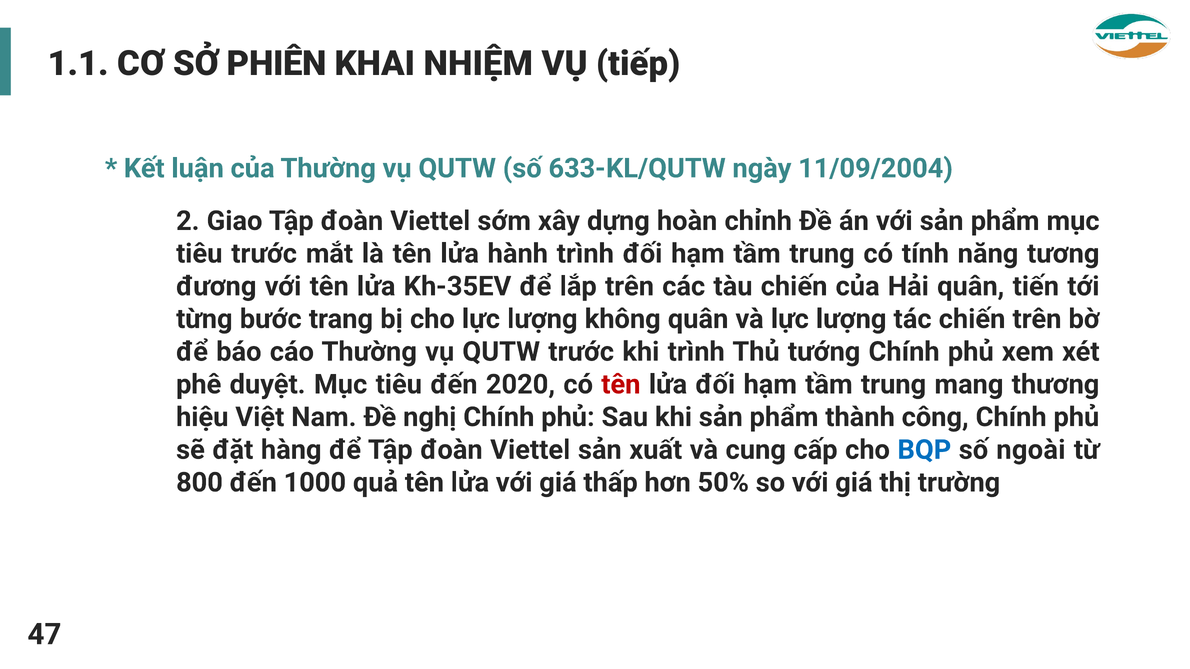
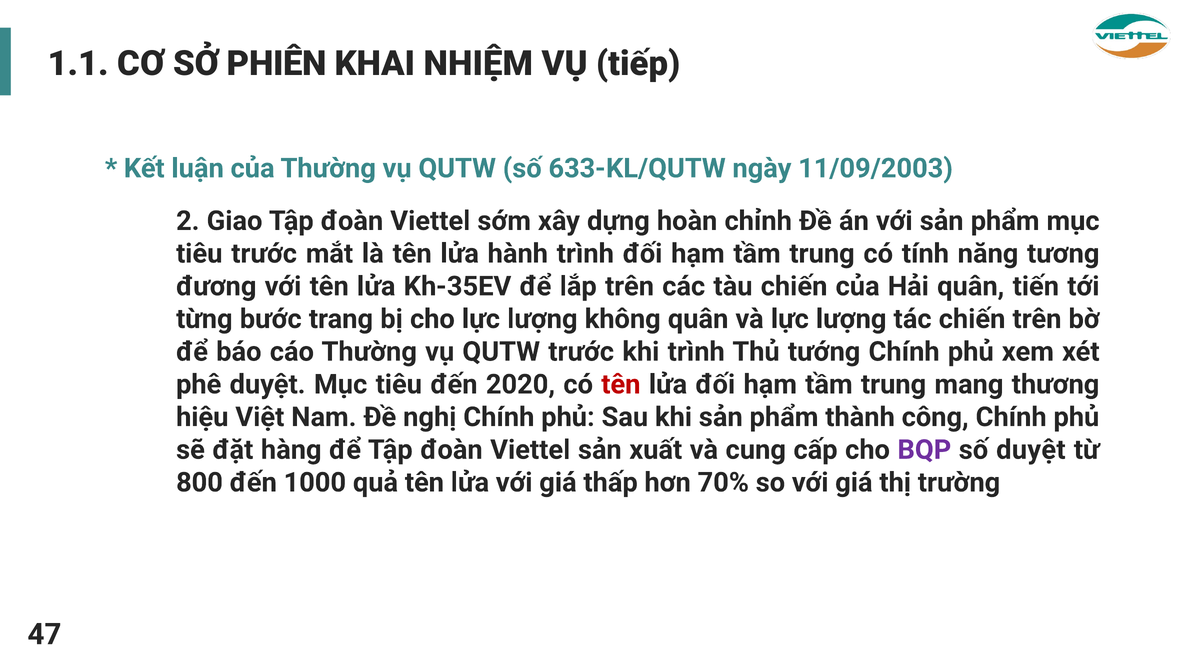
11/09/2004: 11/09/2004 -> 11/09/2003
BQP colour: blue -> purple
số ngoài: ngoài -> duyệt
50%: 50% -> 70%
